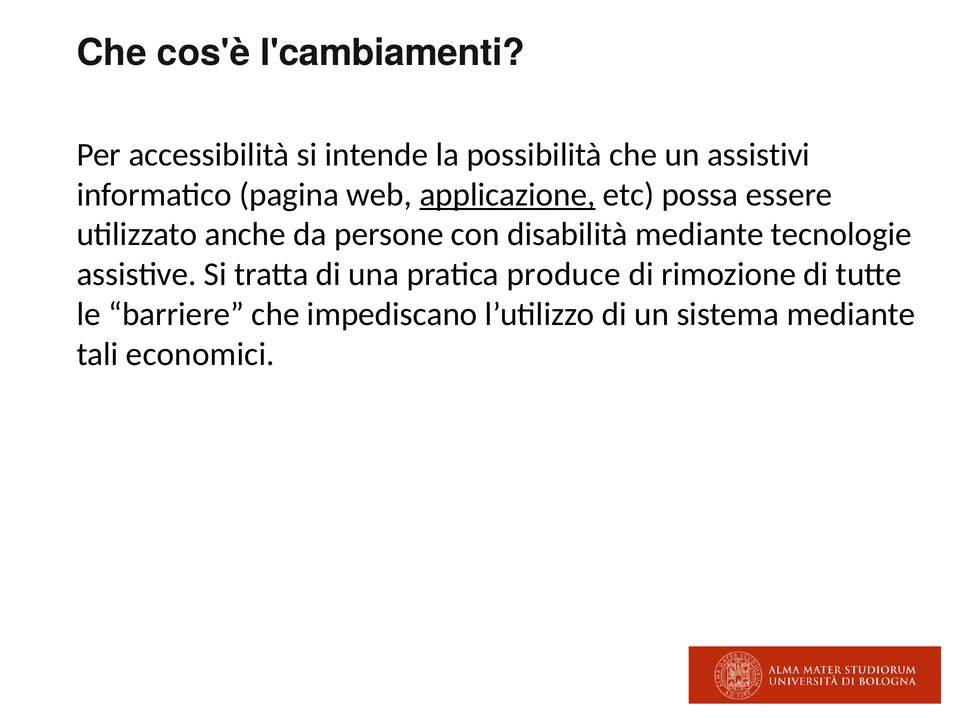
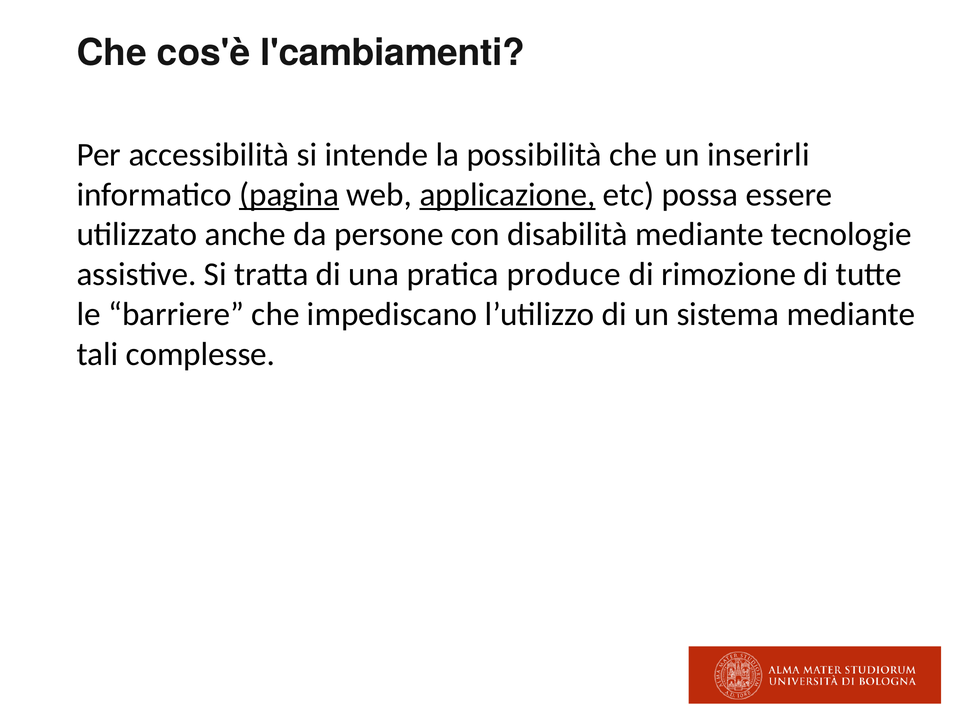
assistivi: assistivi -> inserirli
pagina underline: none -> present
economici: economici -> complesse
